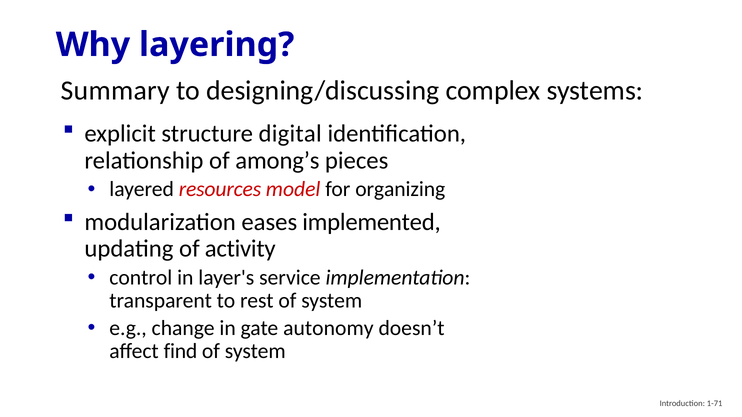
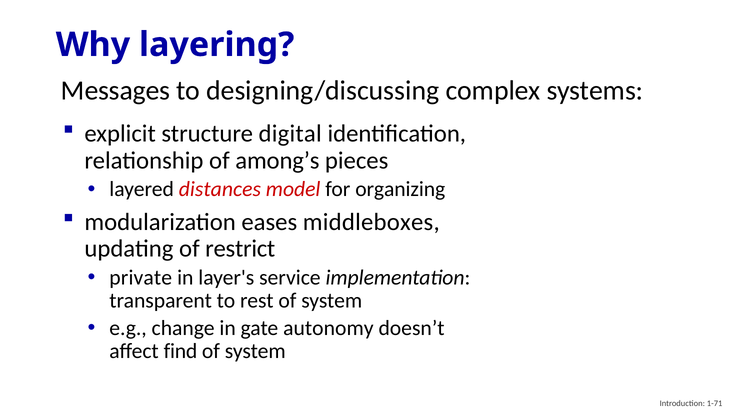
Summary: Summary -> Messages
resources: resources -> distances
implemented: implemented -> middleboxes
activity: activity -> restrict
control: control -> private
